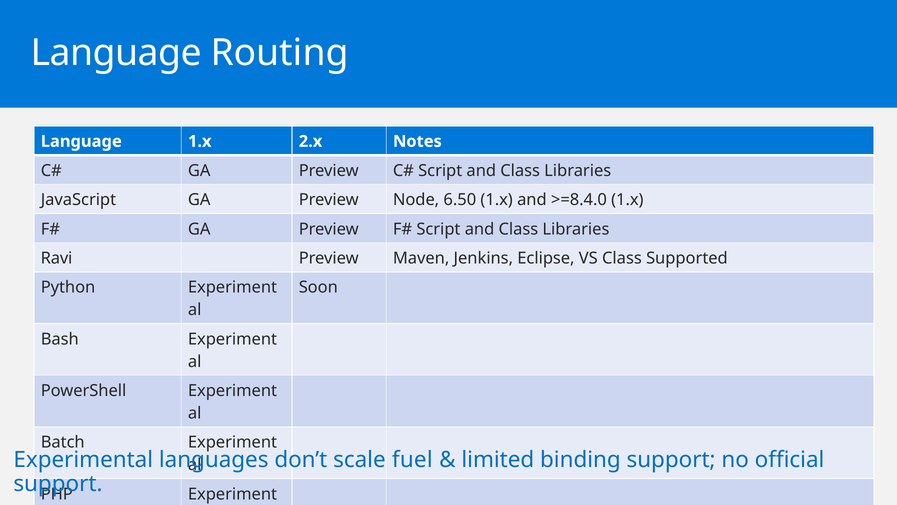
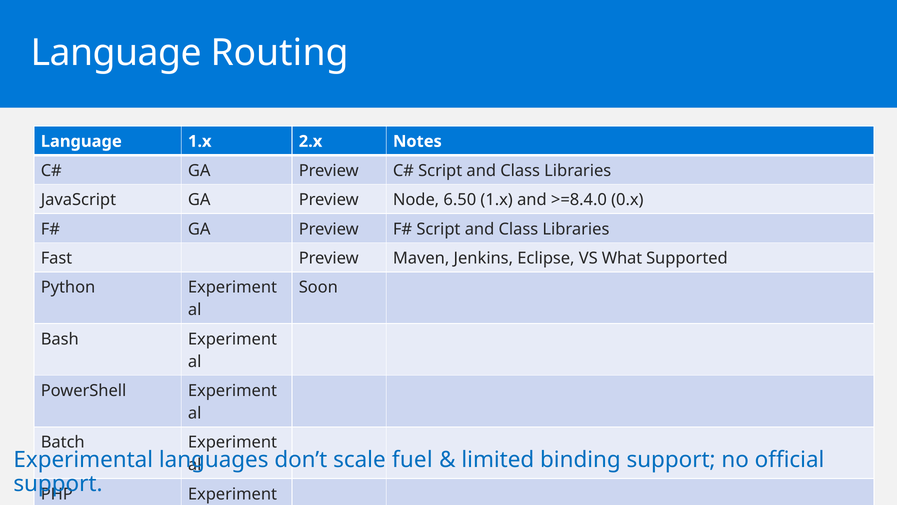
>=8.4.0 1.x: 1.x -> 0.x
Ravi: Ravi -> Fast
VS Class: Class -> What
